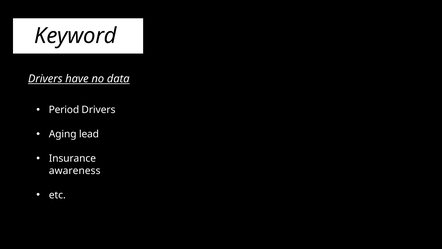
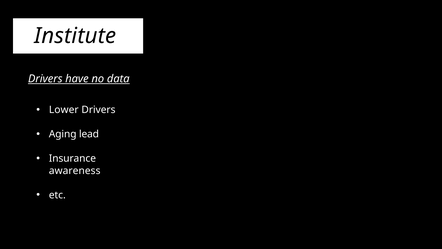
Keyword: Keyword -> Institute
Period: Period -> Lower
